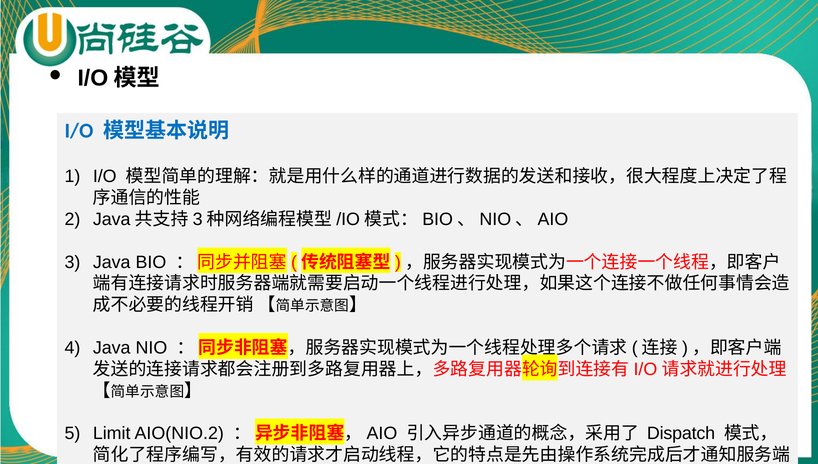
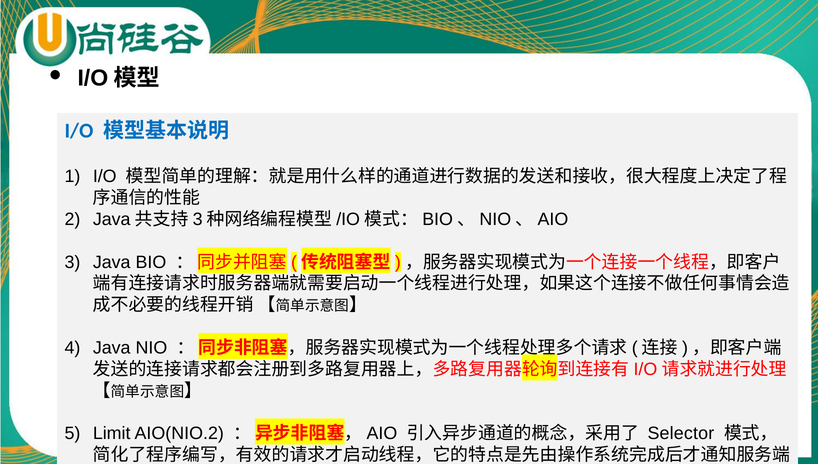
Dispatch: Dispatch -> Selector
